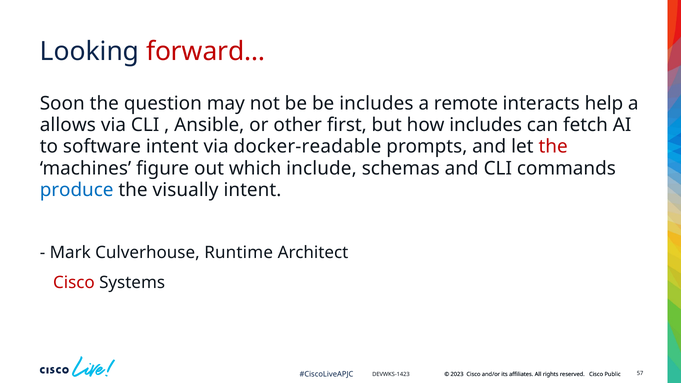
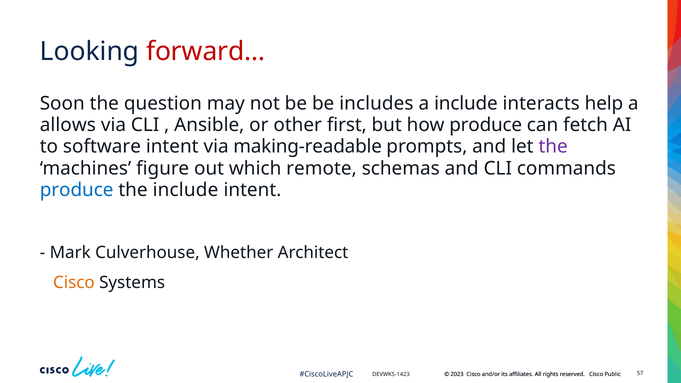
a remote: remote -> include
how includes: includes -> produce
docker-readable: docker-readable -> making-readable
the at (553, 147) colour: red -> purple
include: include -> remote
the visually: visually -> include
Runtime: Runtime -> Whether
Cisco at (74, 283) colour: red -> orange
